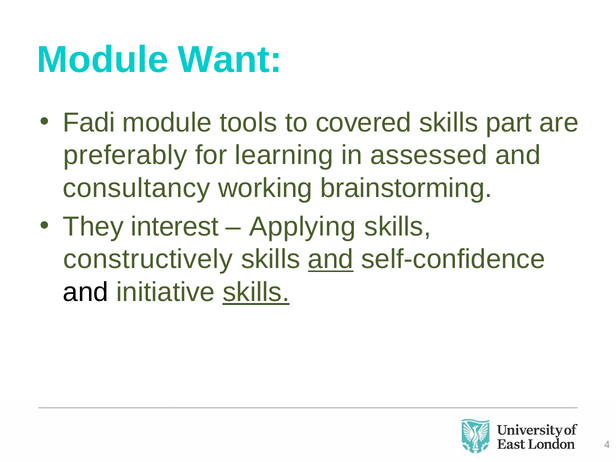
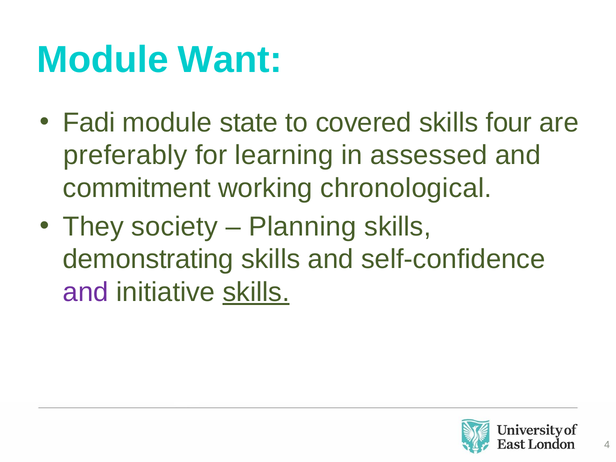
tools: tools -> state
part: part -> four
consultancy: consultancy -> commitment
brainstorming: brainstorming -> chronological
interest: interest -> society
Applying: Applying -> Planning
constructively: constructively -> demonstrating
and at (331, 259) underline: present -> none
and at (86, 292) colour: black -> purple
